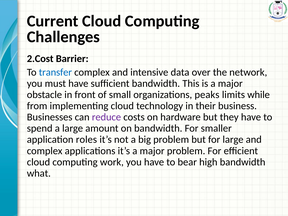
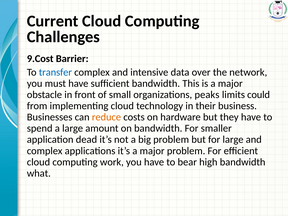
2.Cost: 2.Cost -> 9.Cost
while: while -> could
reduce colour: purple -> orange
roles: roles -> dead
